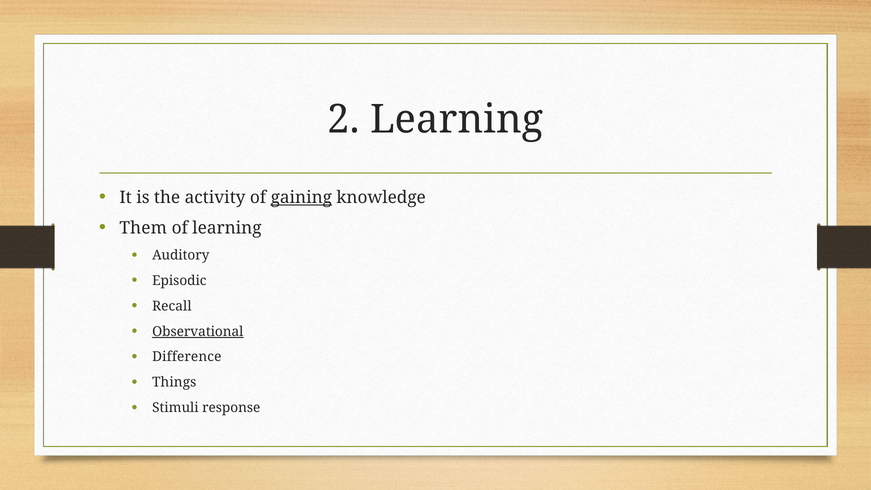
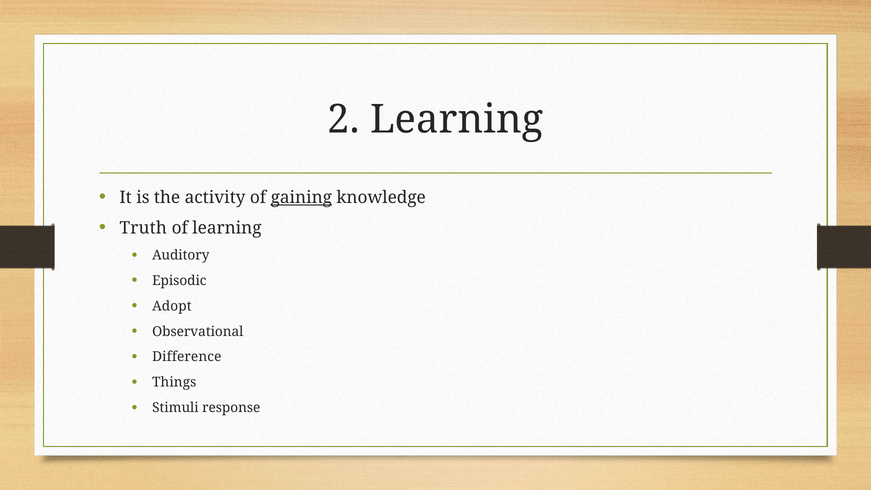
Them: Them -> Truth
Recall: Recall -> Adopt
Observational underline: present -> none
